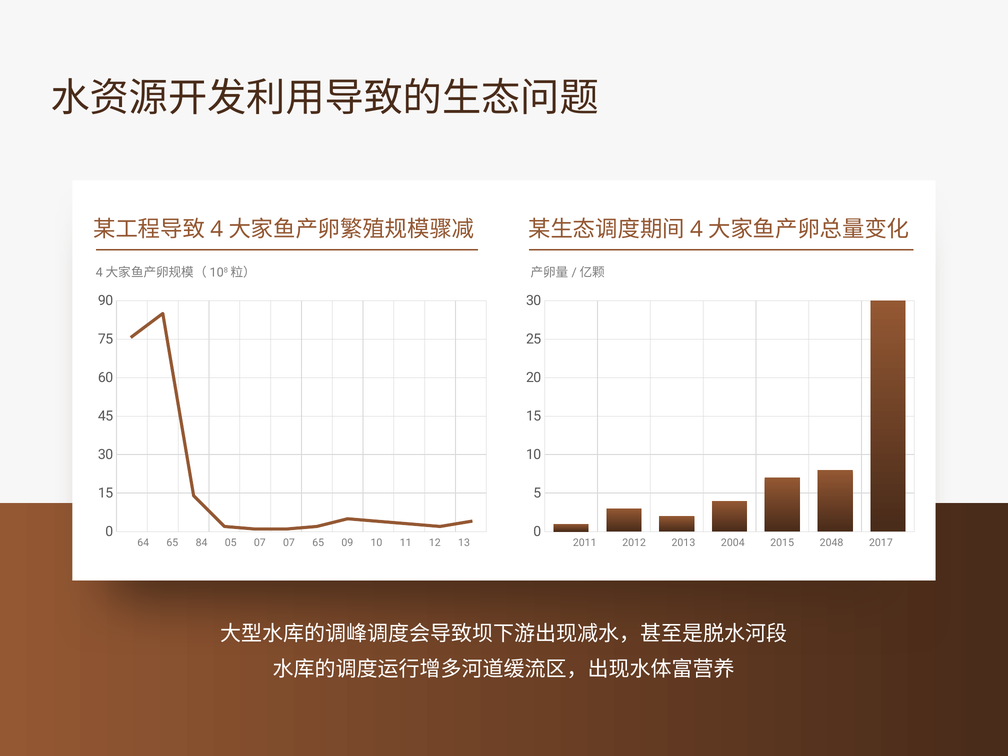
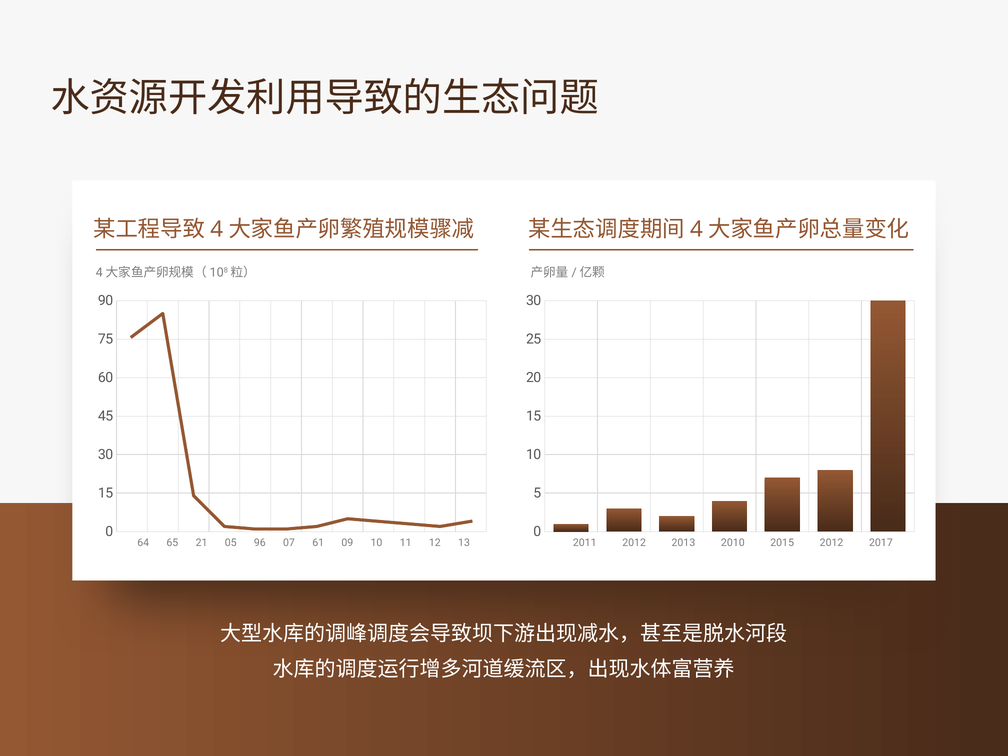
84: 84 -> 21
05 07: 07 -> 96
07 65: 65 -> 61
2004: 2004 -> 2010
2015 2048: 2048 -> 2012
